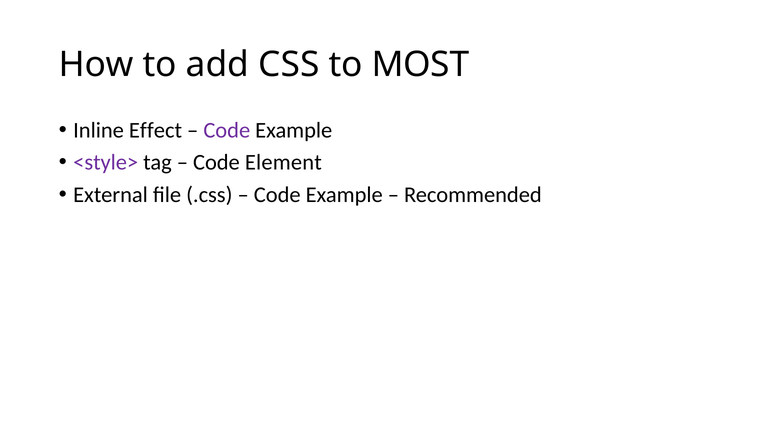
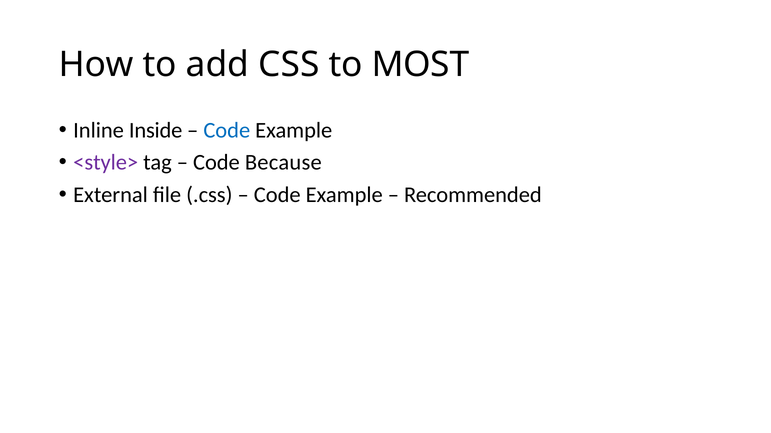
Effect: Effect -> Inside
Code at (227, 130) colour: purple -> blue
Element: Element -> Because
